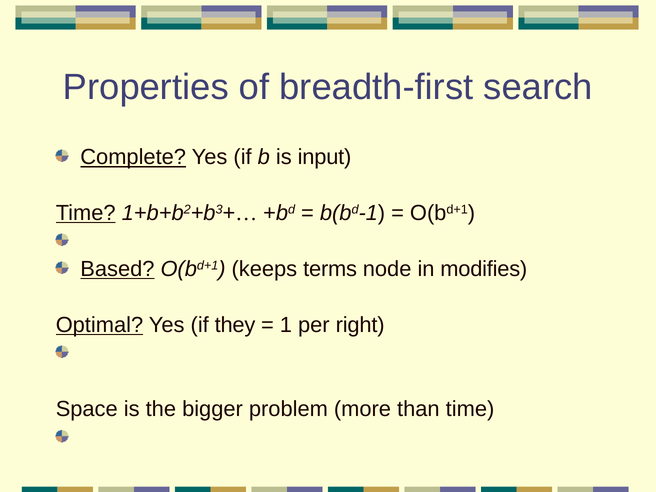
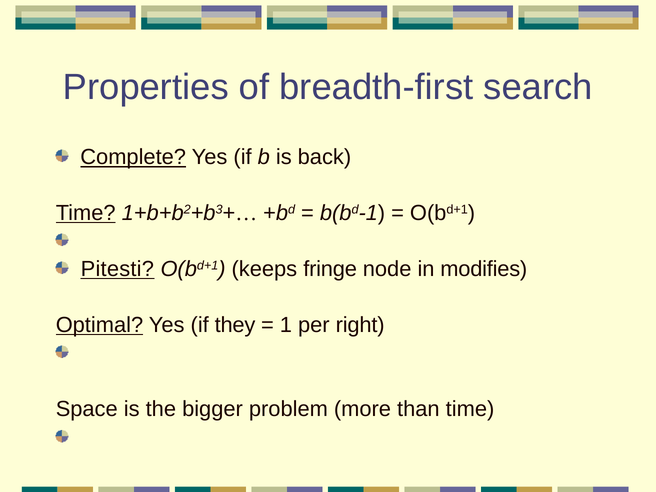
input: input -> back
Based: Based -> Pitesti
terms: terms -> fringe
